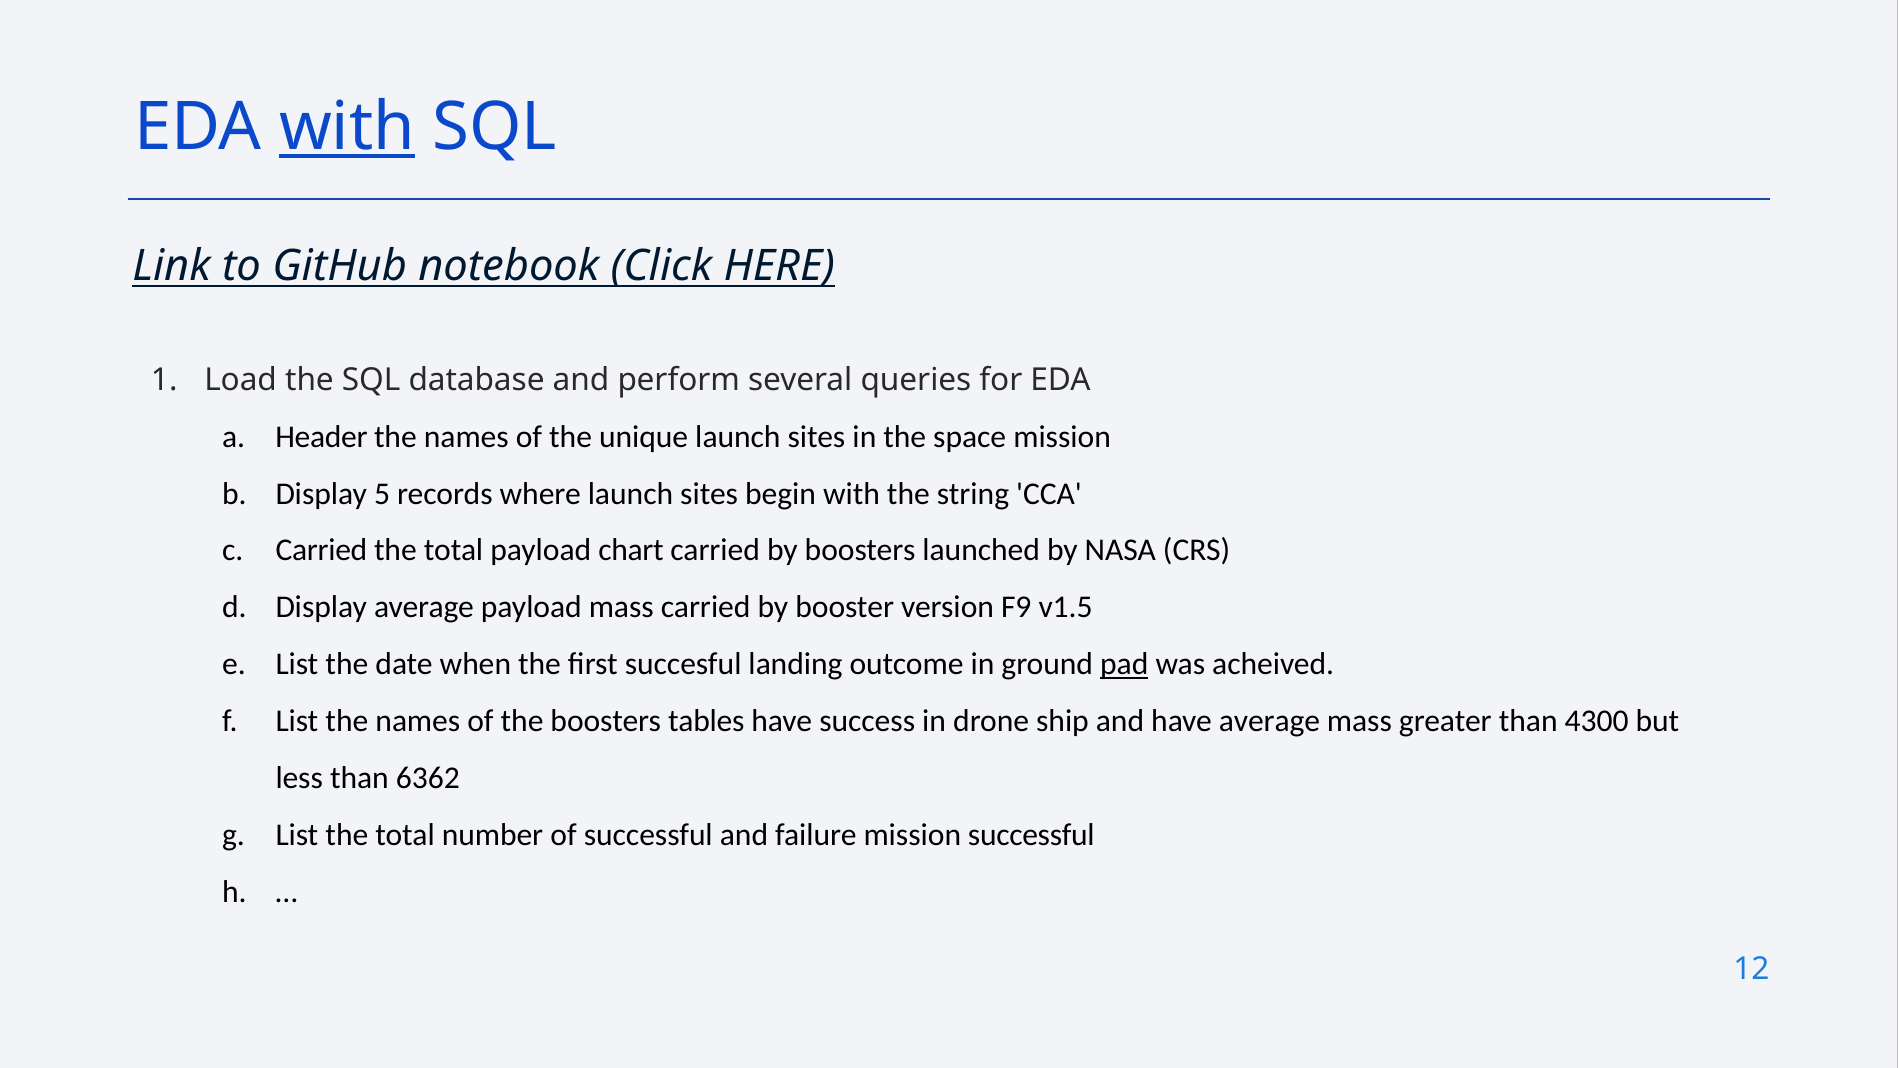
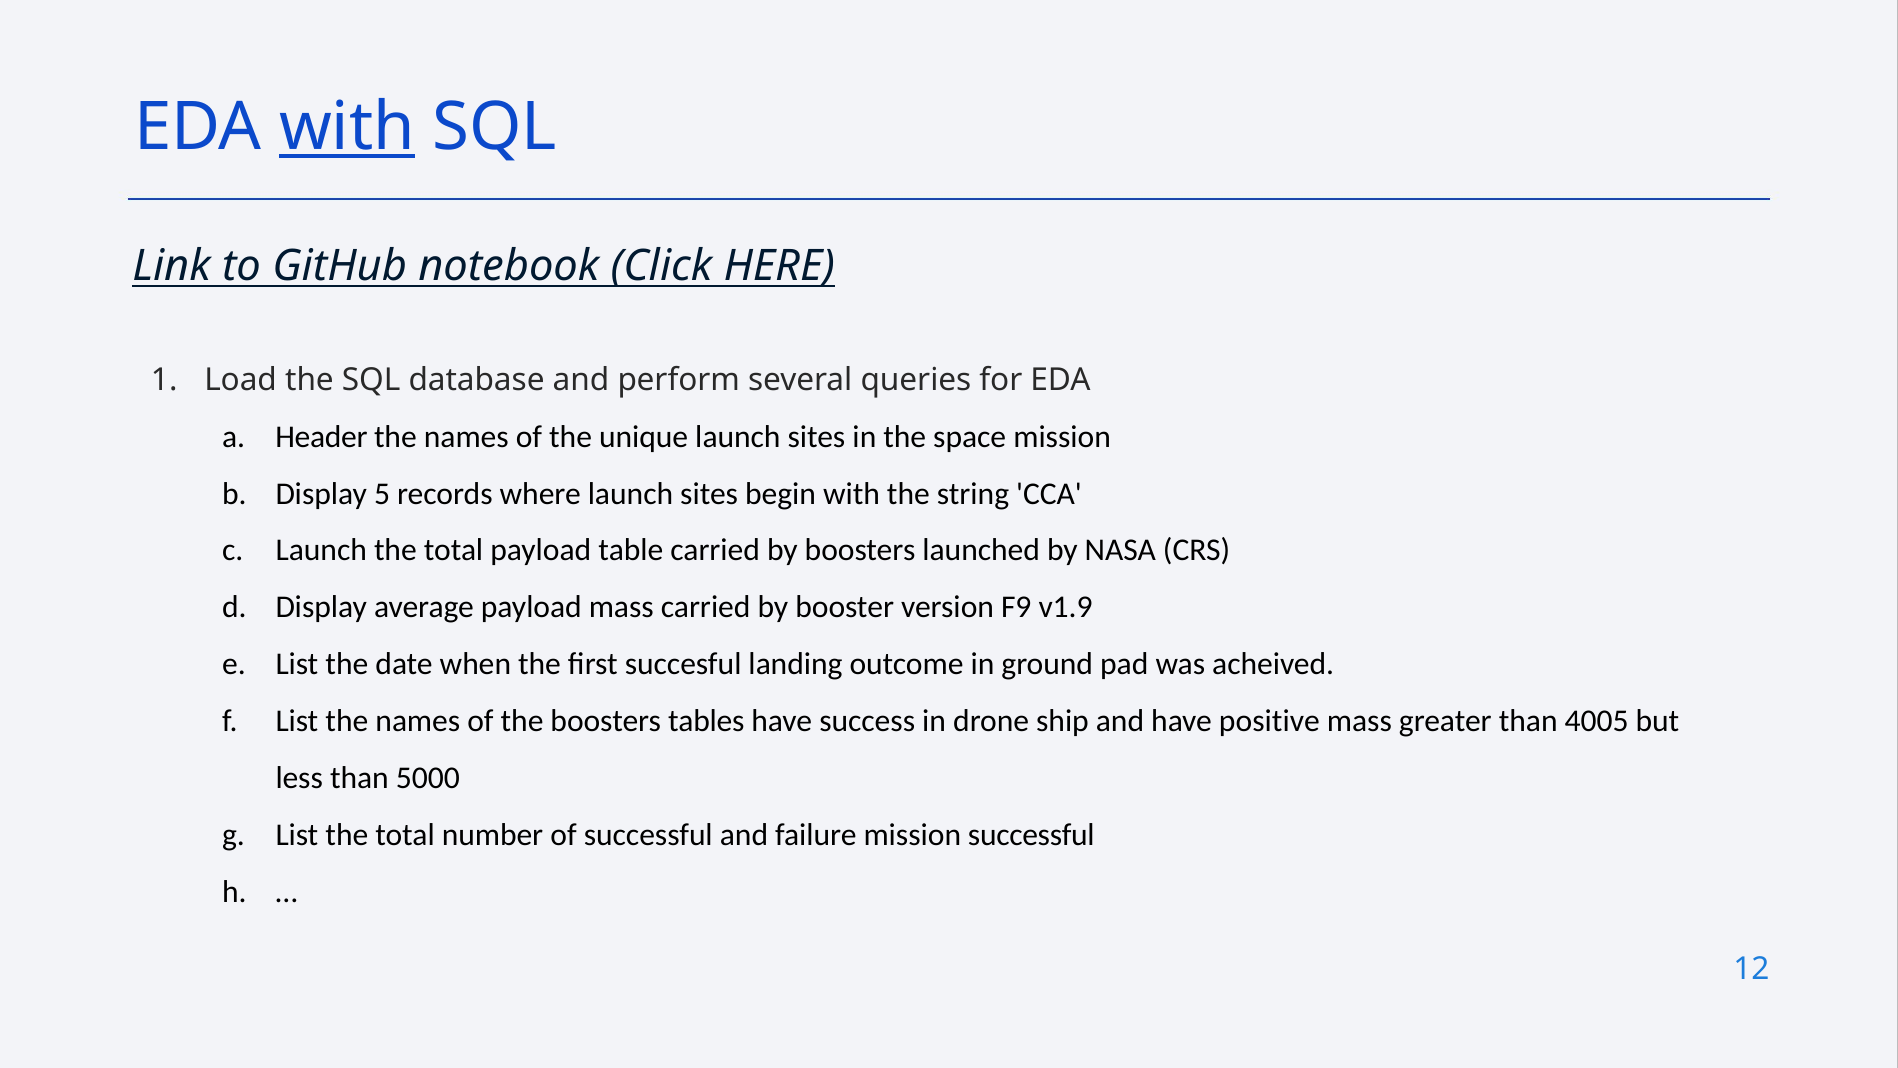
Carried at (321, 550): Carried -> Launch
chart: chart -> table
v1.5: v1.5 -> v1.9
pad underline: present -> none
have average: average -> positive
4300: 4300 -> 4005
6362: 6362 -> 5000
